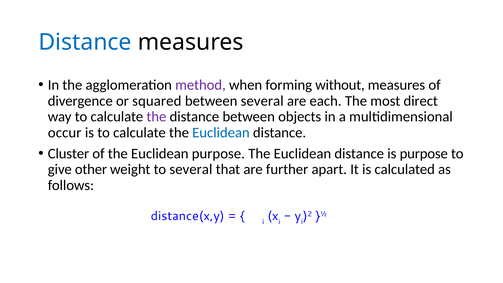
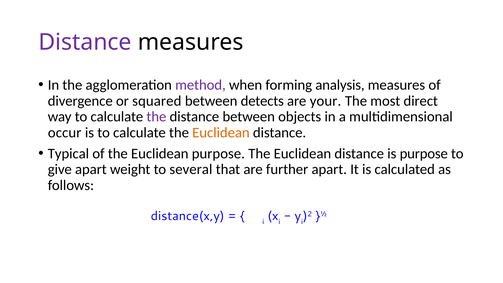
Distance at (85, 42) colour: blue -> purple
without: without -> analysis
between several: several -> detects
each: each -> your
Euclidean at (221, 132) colour: blue -> orange
Cluster: Cluster -> Typical
give other: other -> apart
